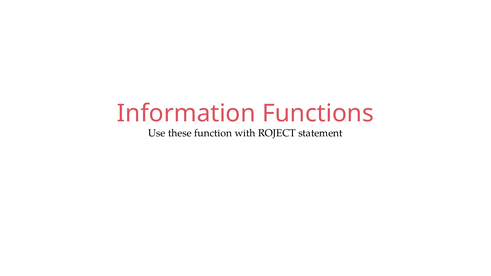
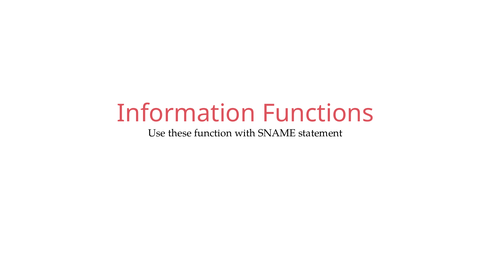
ROJECT: ROJECT -> SNAME
